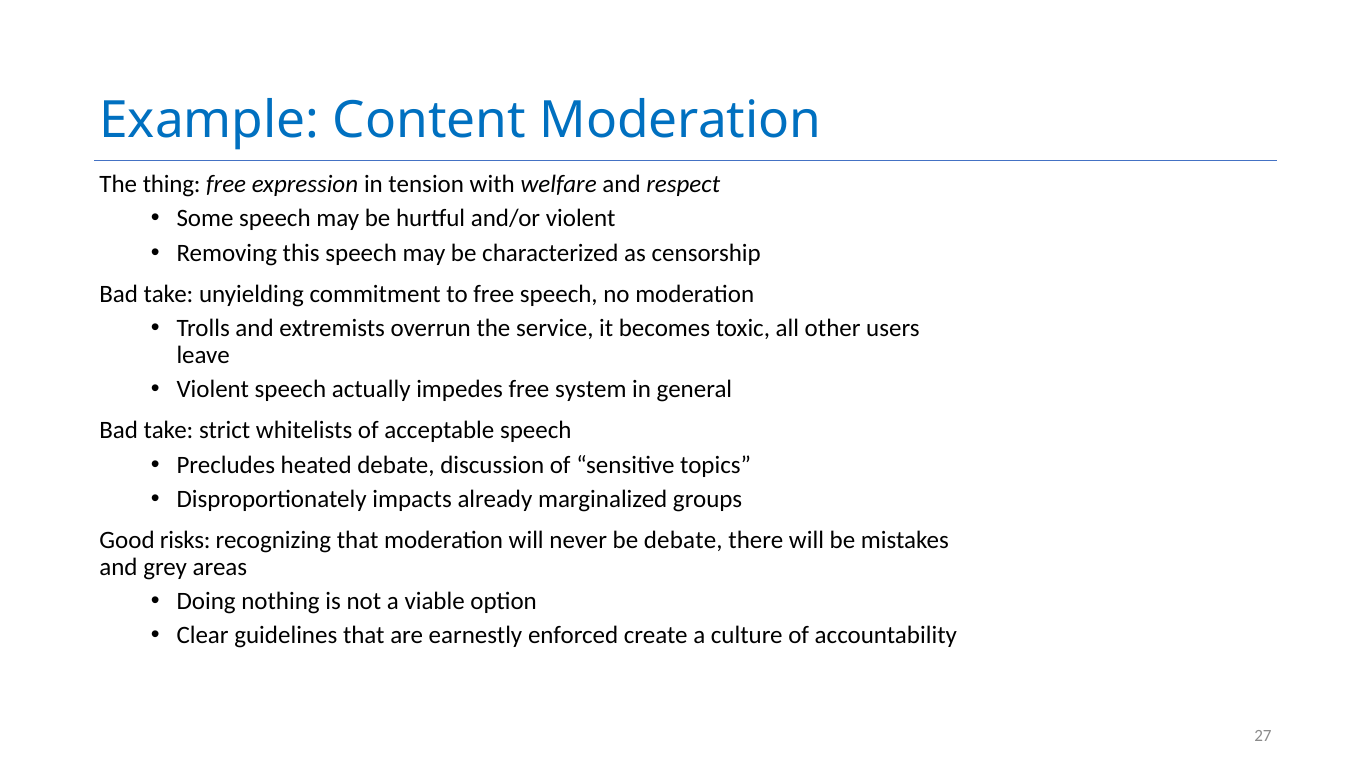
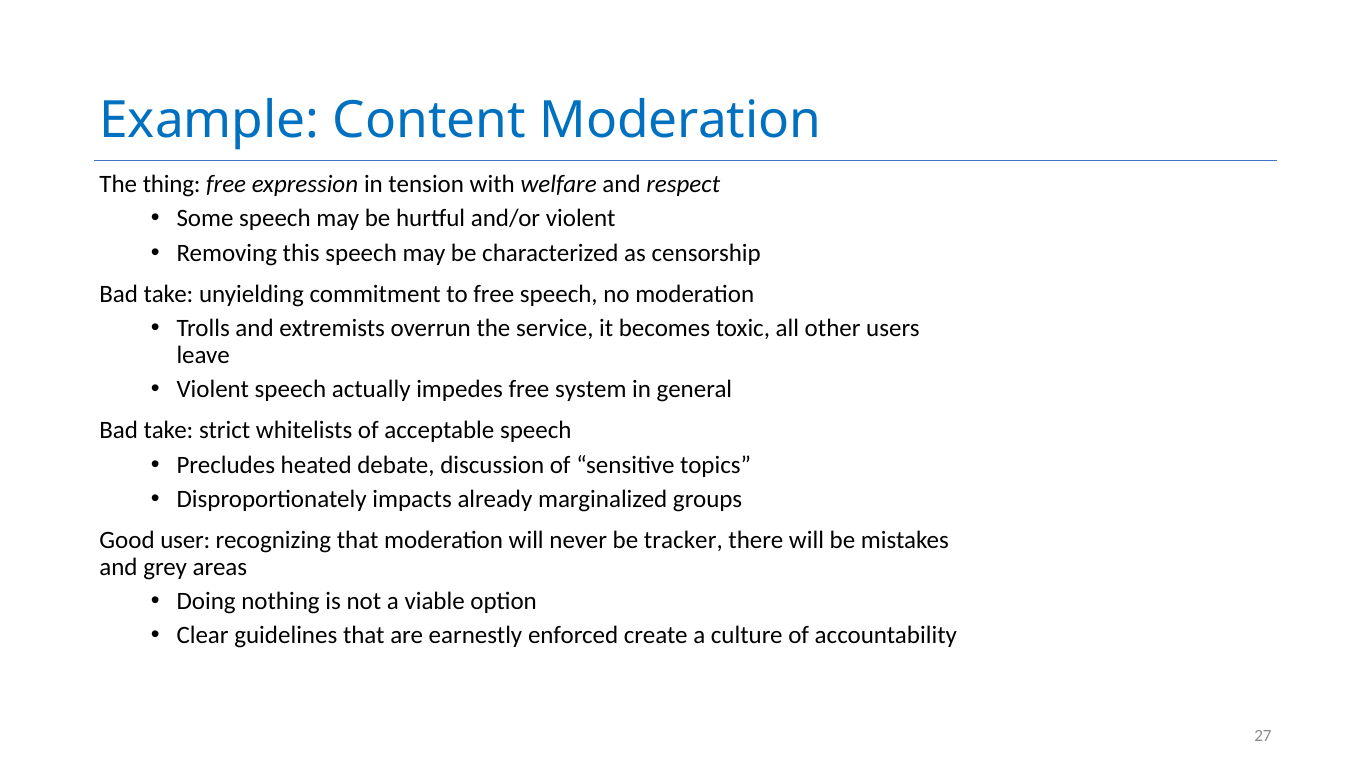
risks: risks -> user
be debate: debate -> tracker
